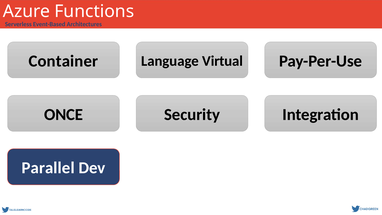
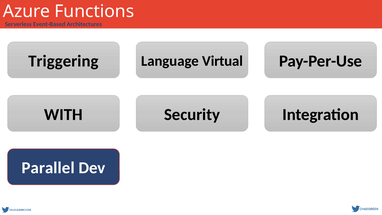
Container: Container -> Triggering
ONCE: ONCE -> WITH
